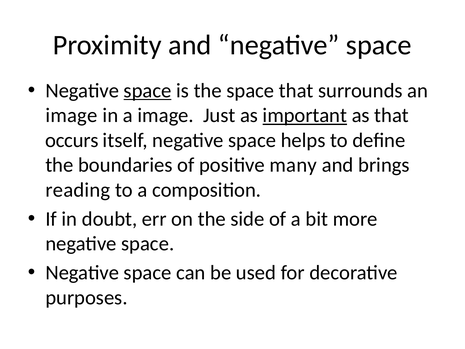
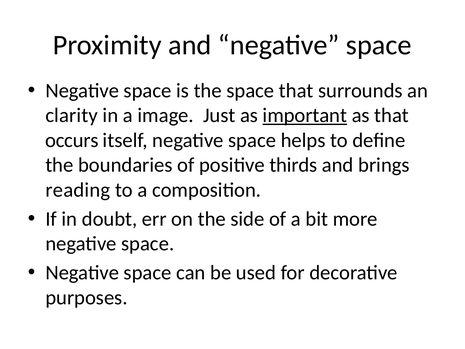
space at (148, 91) underline: present -> none
image at (72, 115): image -> clarity
many: many -> thirds
